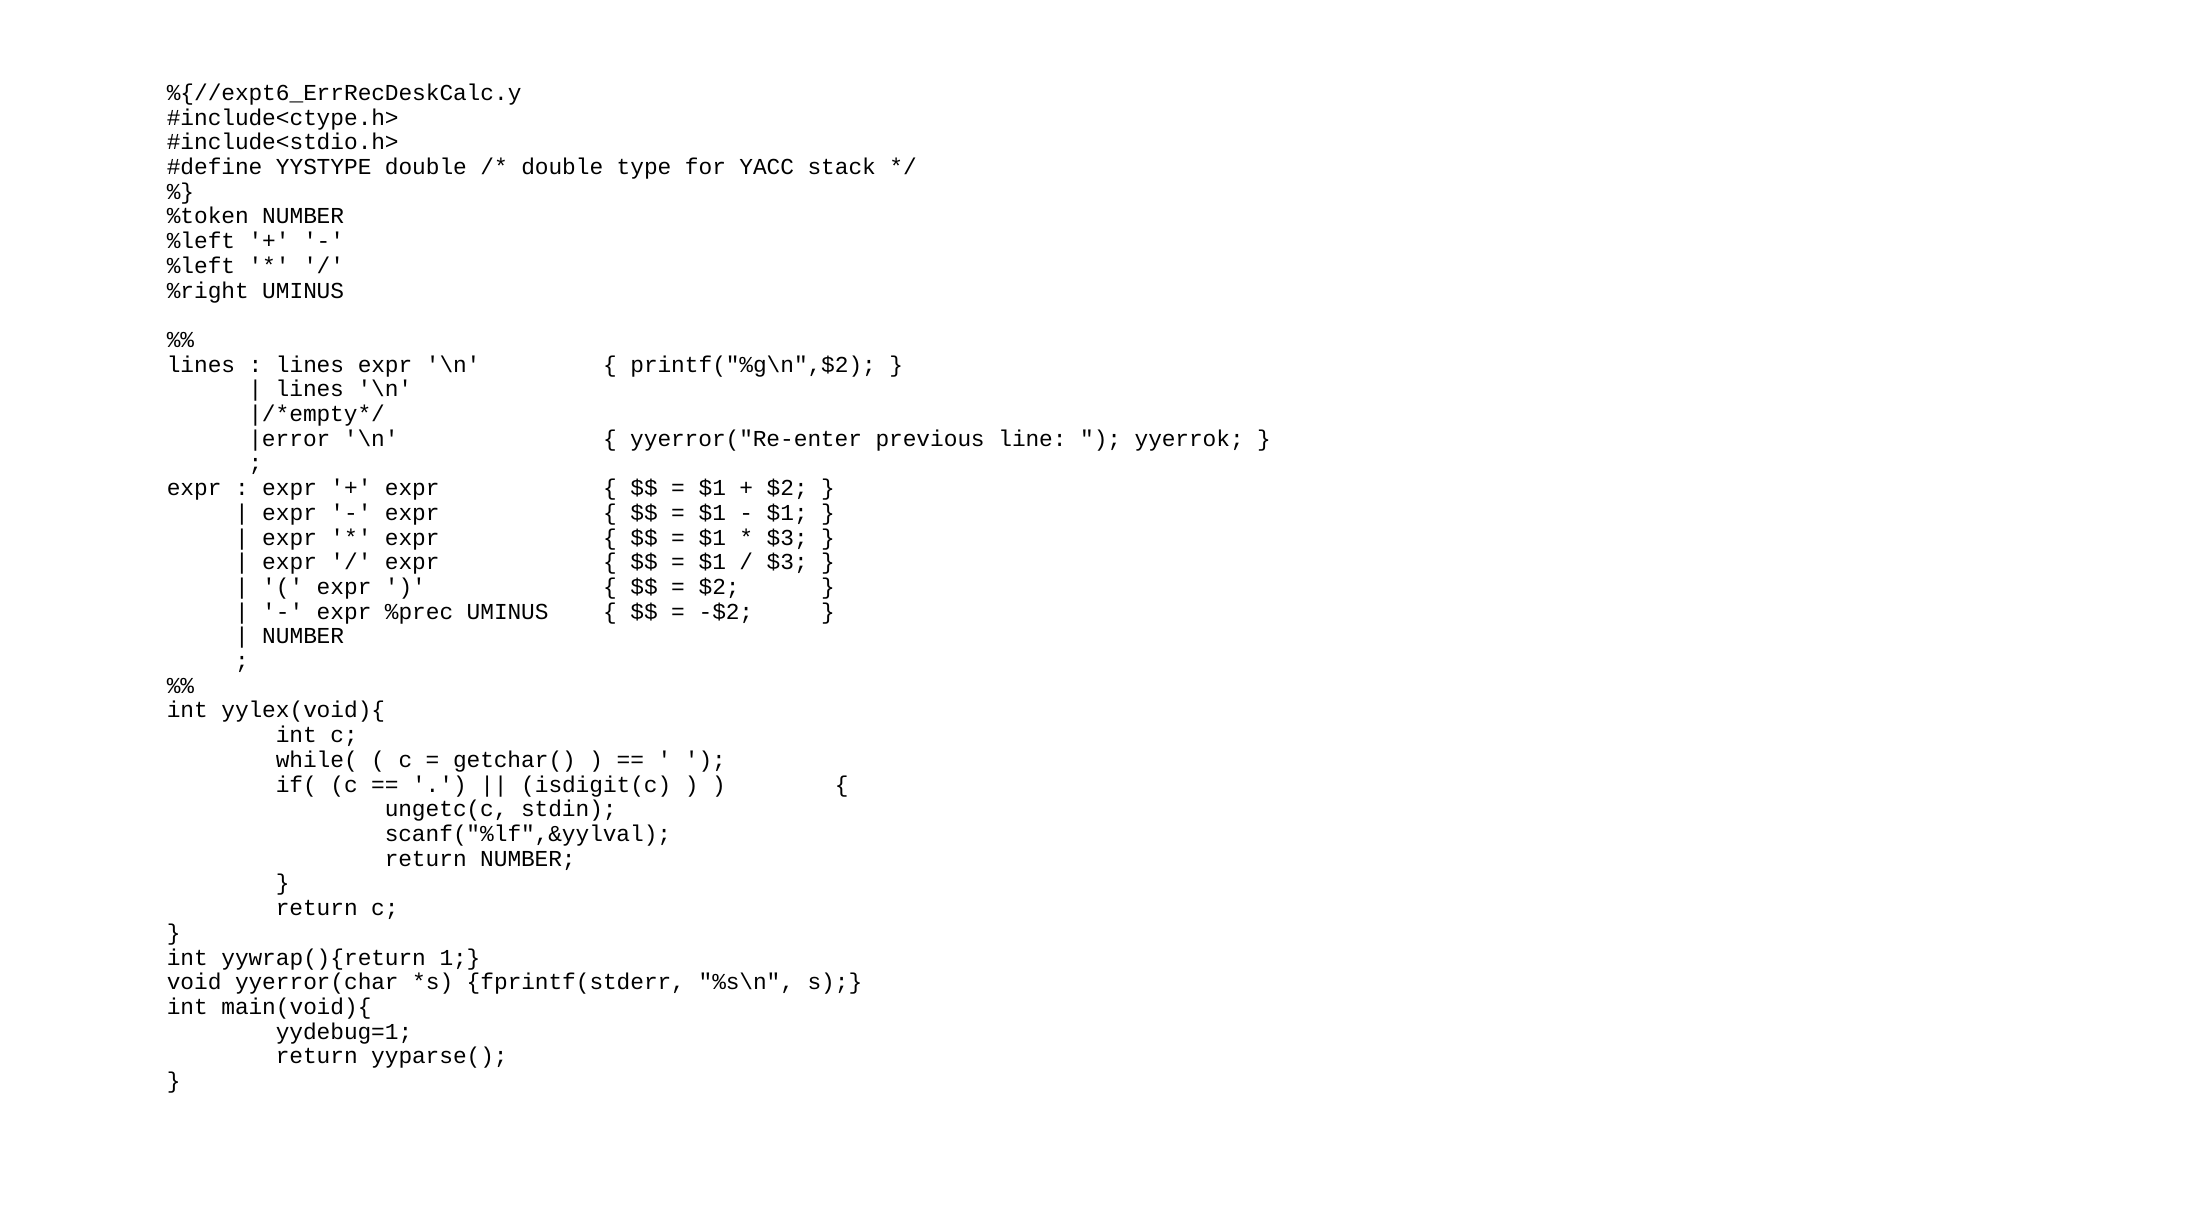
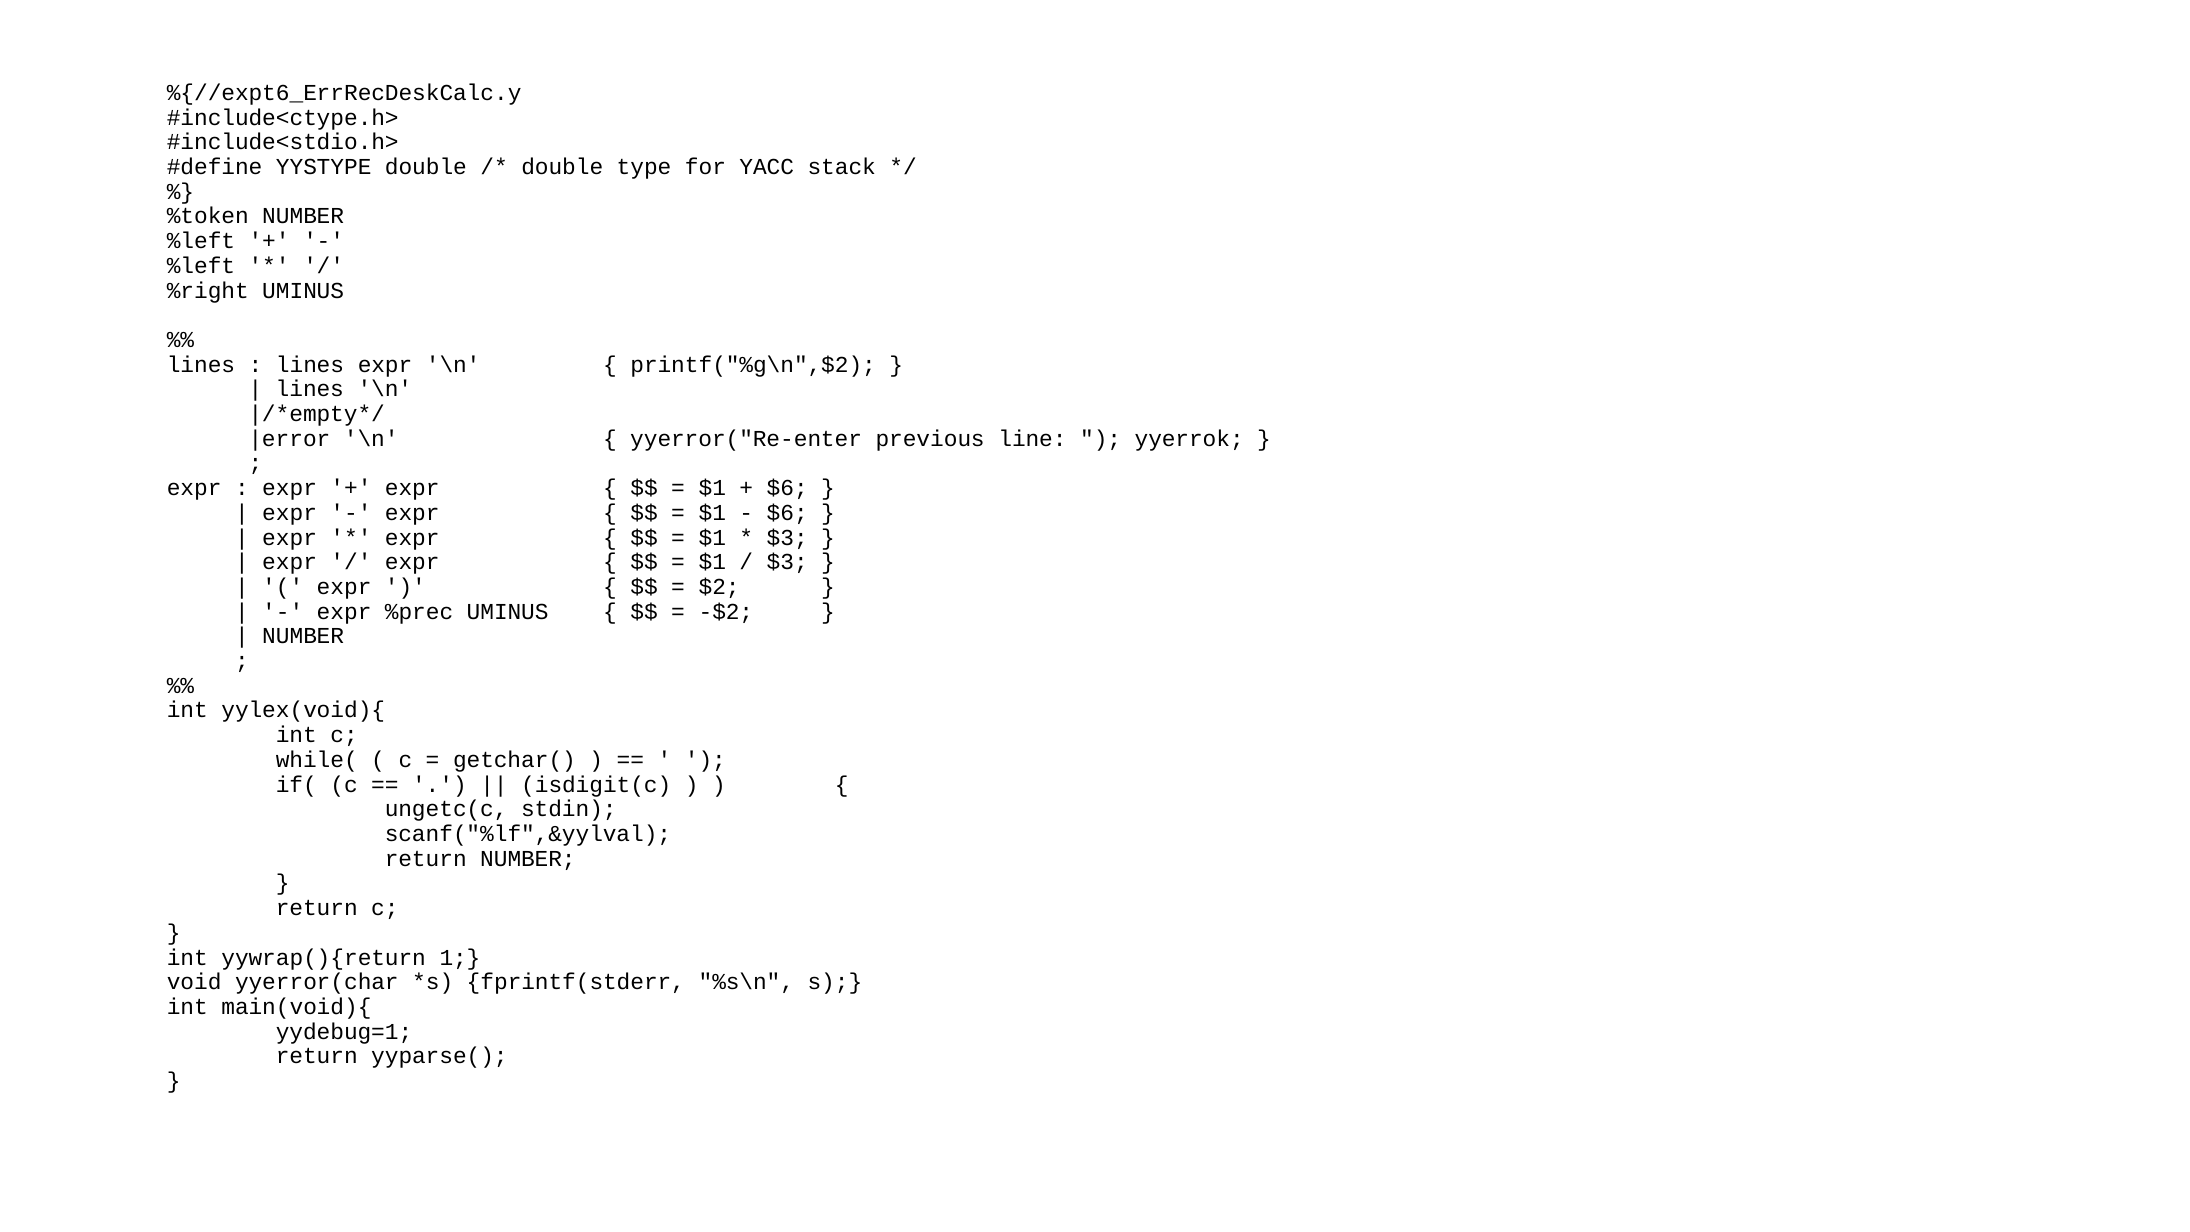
$2 at (787, 488): $2 -> $6
$1 at (787, 513): $1 -> $6
